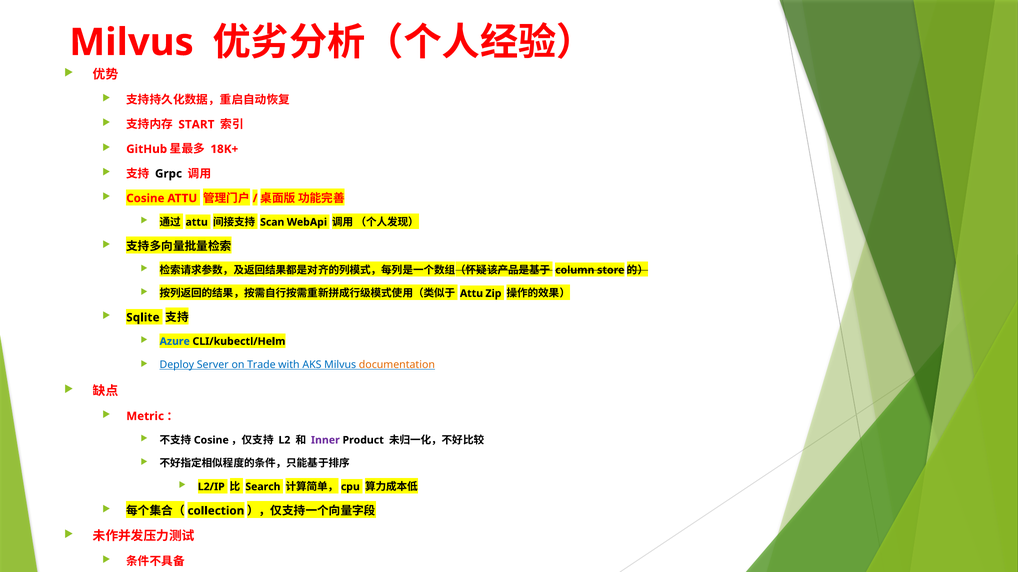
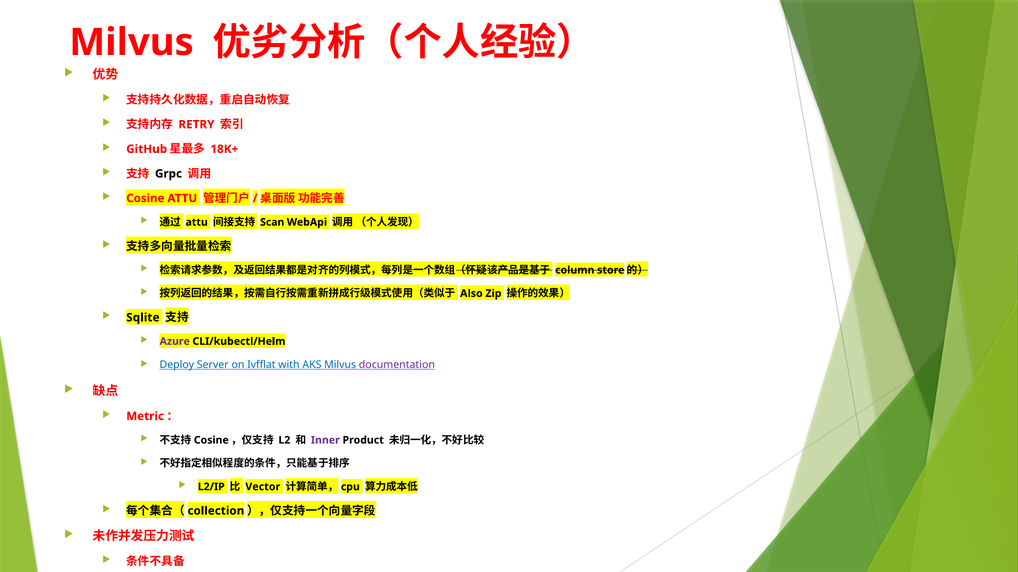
START: START -> RETRY
Attu at (471, 294): Attu -> Also
Azure colour: blue -> purple
Trade: Trade -> Ivfflat
documentation colour: orange -> purple
Search: Search -> Vector
